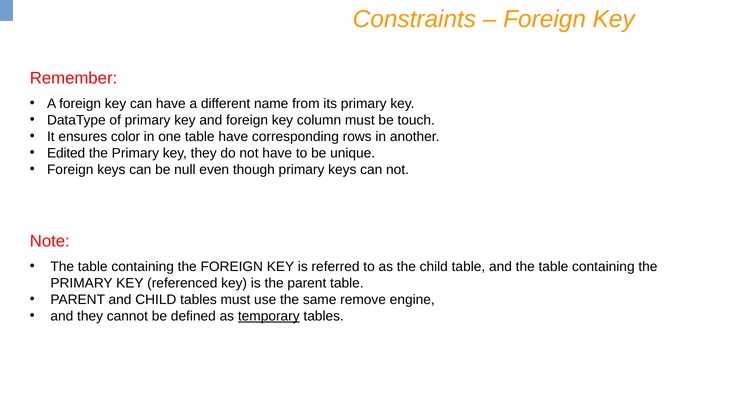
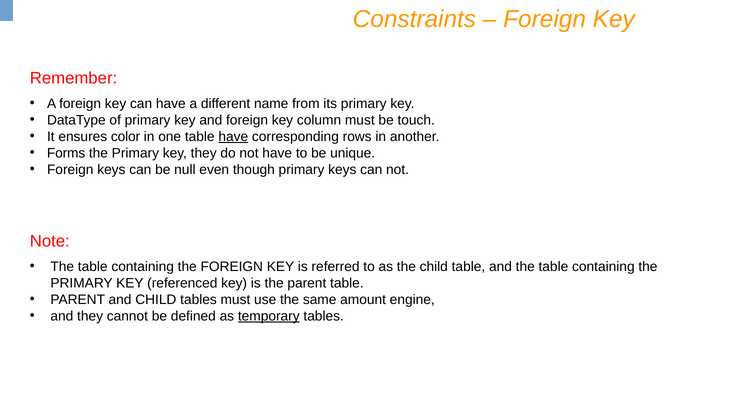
have at (233, 136) underline: none -> present
Edited: Edited -> Forms
remove: remove -> amount
